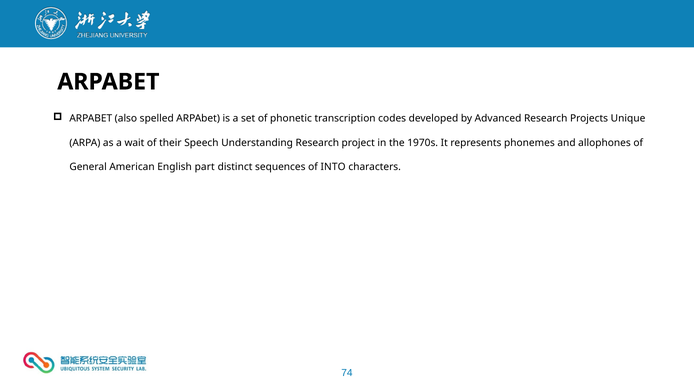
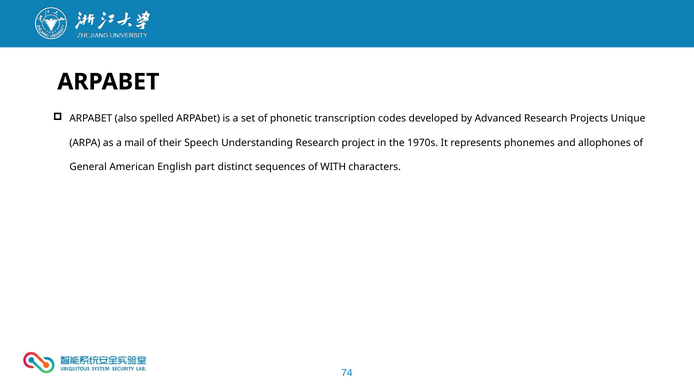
wait: wait -> mail
INTO: INTO -> WITH
